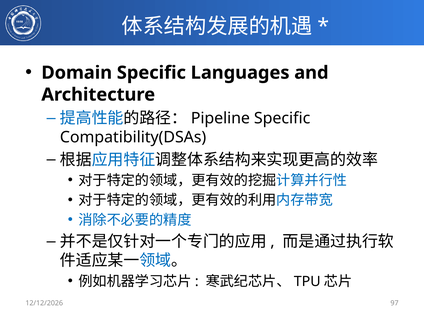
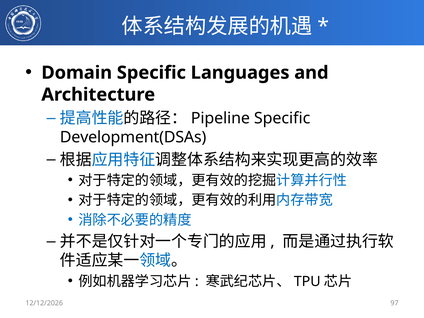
Compatibility(DSAs: Compatibility(DSAs -> Development(DSAs
